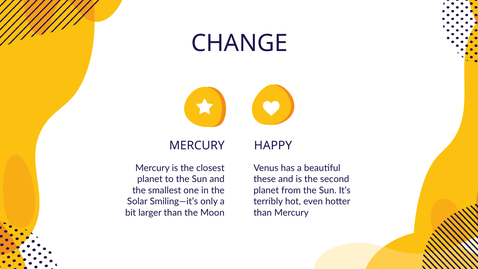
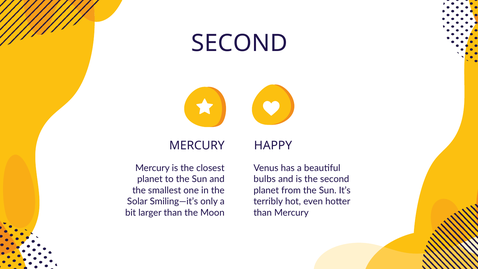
CHANGE at (239, 43): CHANGE -> SECOND
these: these -> bulbs
